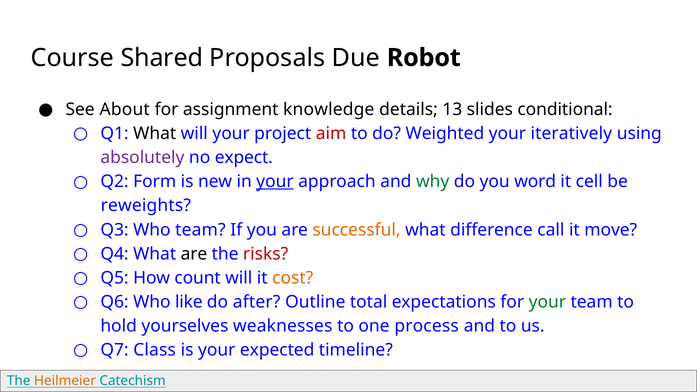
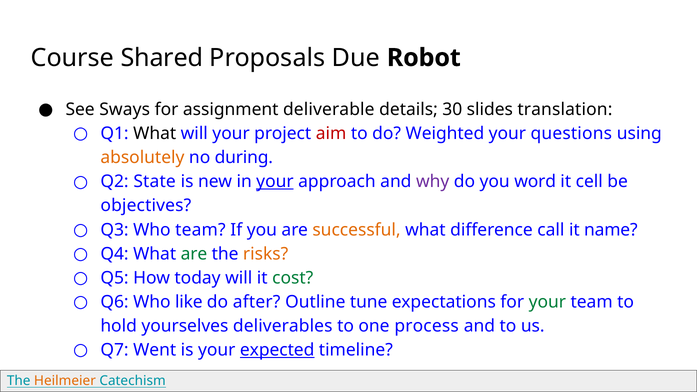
About: About -> Sways
knowledge: knowledge -> deliverable
13: 13 -> 30
conditional: conditional -> translation
iteratively: iteratively -> questions
absolutely colour: purple -> orange
expect: expect -> during
Form: Form -> State
why colour: green -> purple
reweights: reweights -> objectives
move: move -> name
are at (194, 254) colour: black -> green
risks colour: red -> orange
count: count -> today
cost colour: orange -> green
total: total -> tune
weaknesses: weaknesses -> deliverables
Class: Class -> Went
expected underline: none -> present
